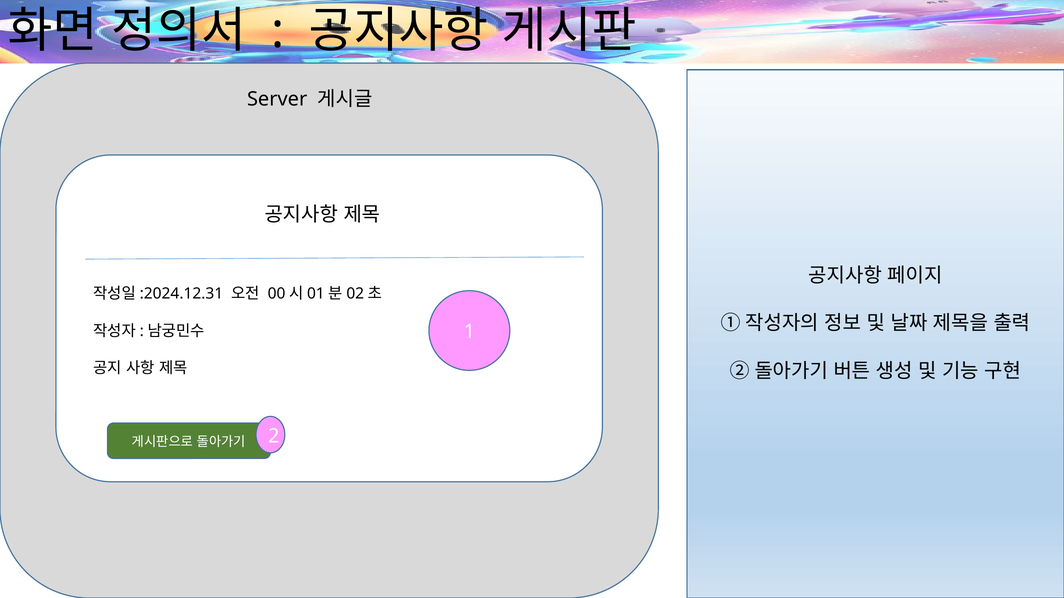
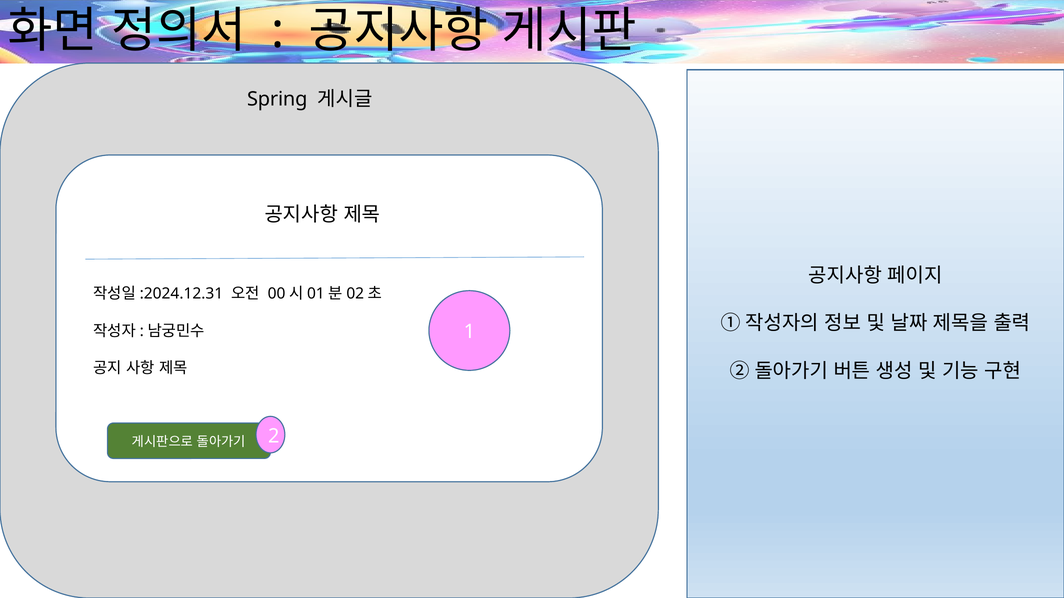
Server: Server -> Spring
